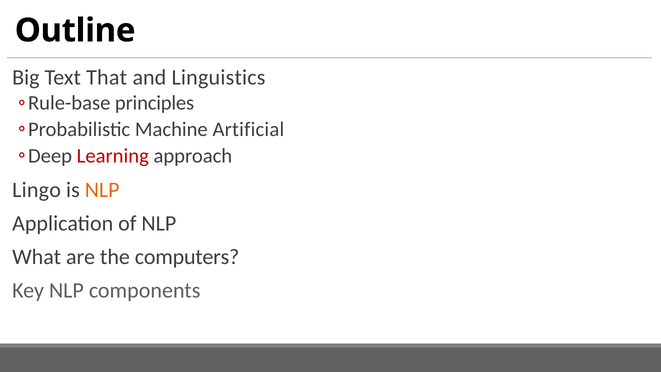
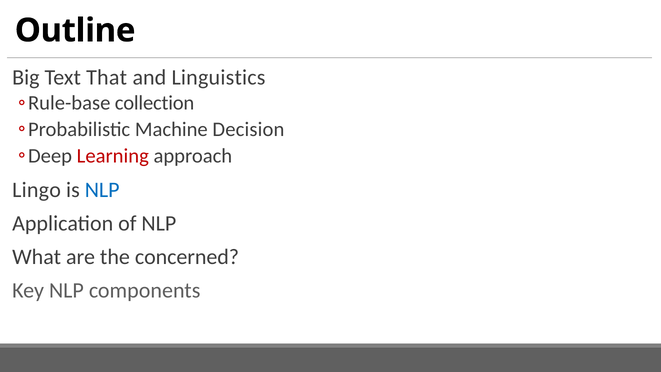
principles: principles -> collection
Artificial: Artificial -> Decision
NLP at (102, 190) colour: orange -> blue
computers: computers -> concerned
